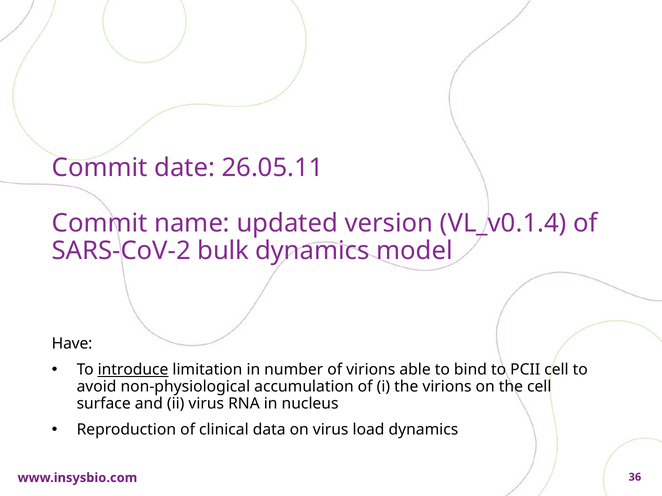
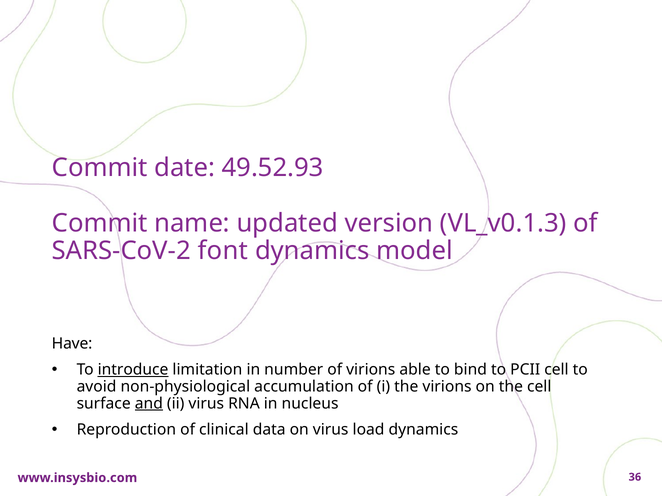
26.05.11: 26.05.11 -> 49.52.93
VL_v0.1.4: VL_v0.1.4 -> VL_v0.1.3
bulk: bulk -> font
and underline: none -> present
